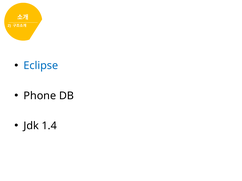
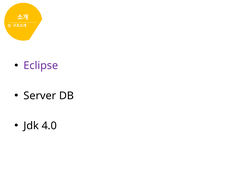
Eclipse colour: blue -> purple
Phone: Phone -> Server
1.4: 1.4 -> 4.0
